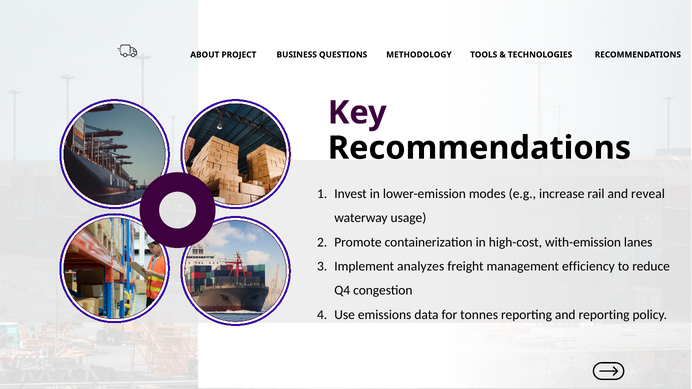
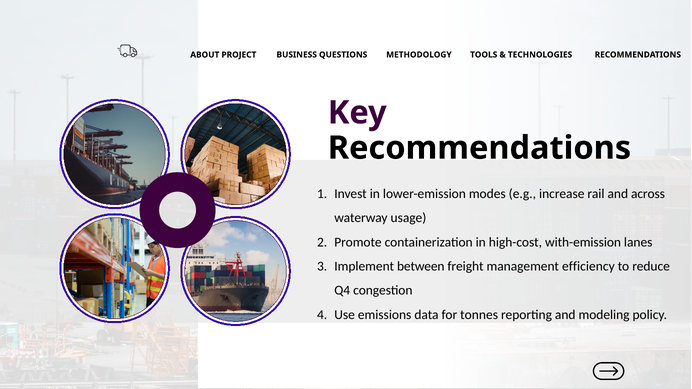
reveal: reveal -> across
analyzes: analyzes -> between
and reporting: reporting -> modeling
